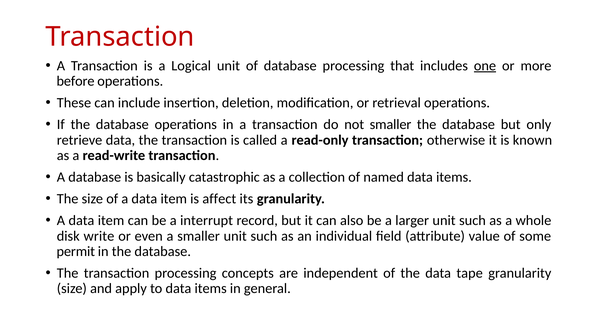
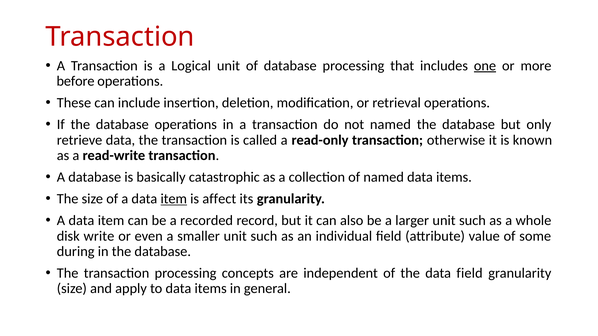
not smaller: smaller -> named
item at (174, 199) underline: none -> present
interrupt: interrupt -> recorded
permit: permit -> during
data tape: tape -> field
